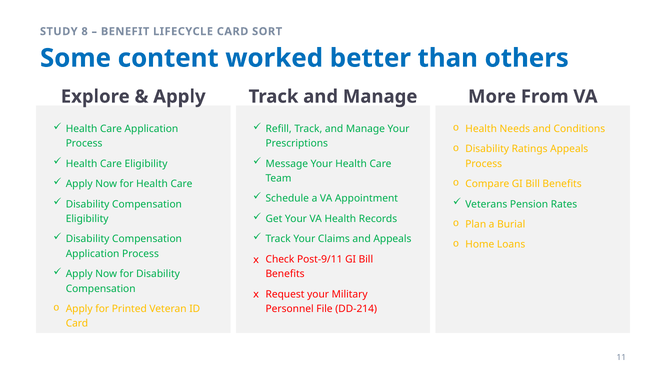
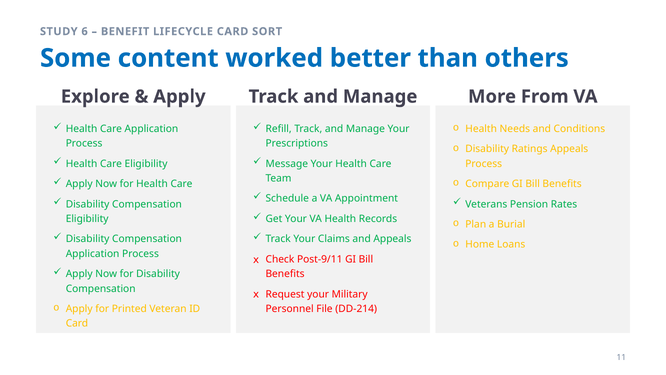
8: 8 -> 6
